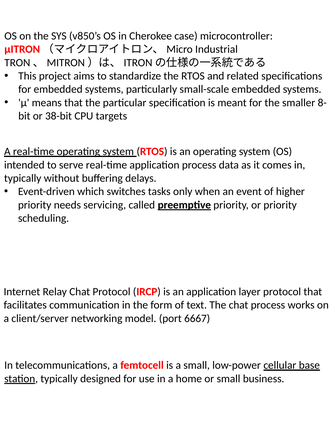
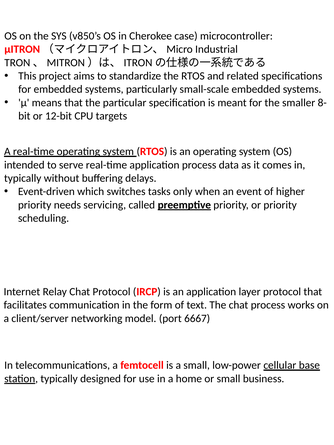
38-bit: 38-bit -> 12-bit
